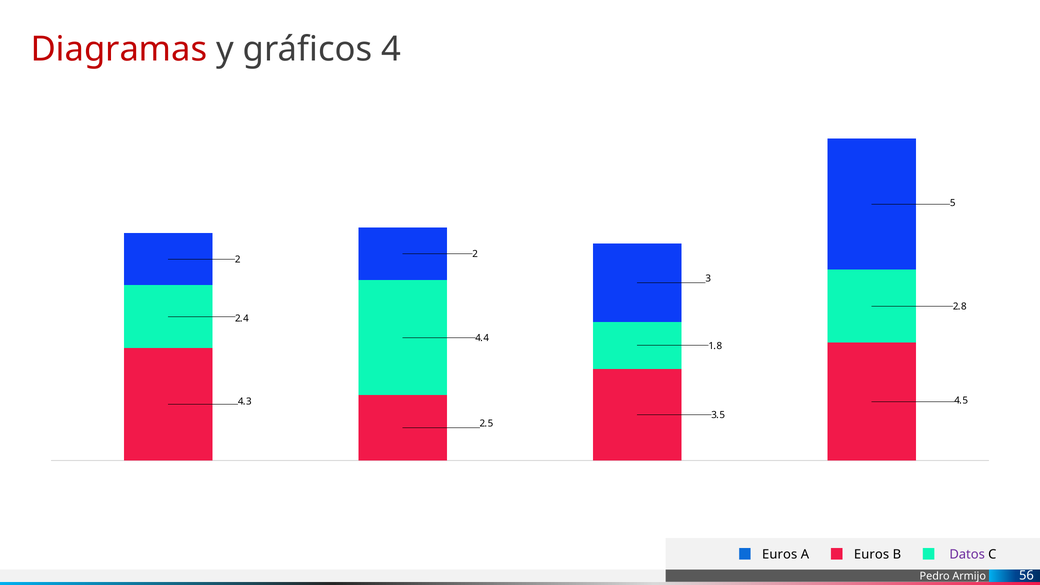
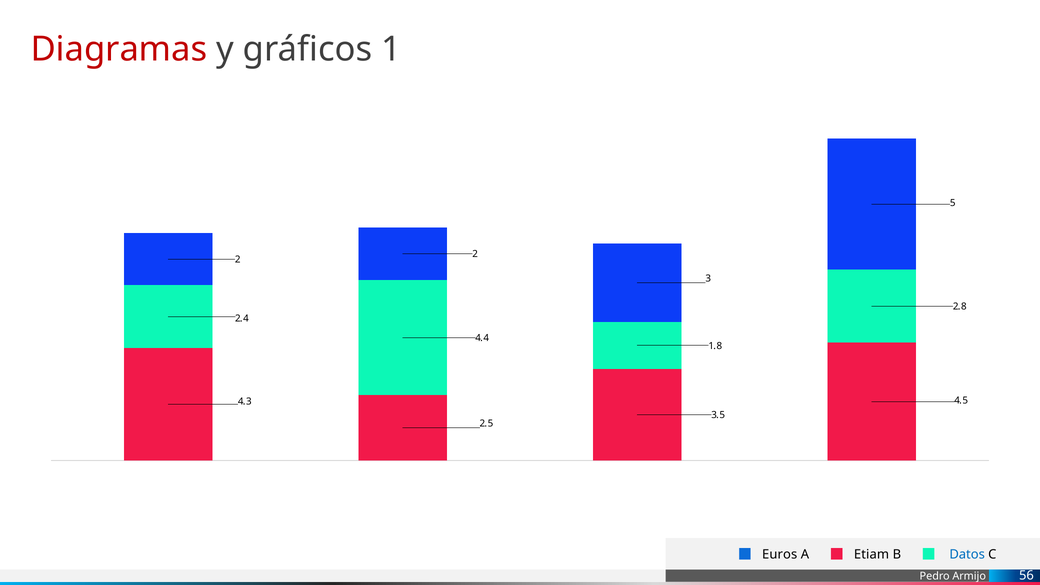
gráficos 4: 4 -> 1
A Euros: Euros -> Etiam
Datos colour: purple -> blue
